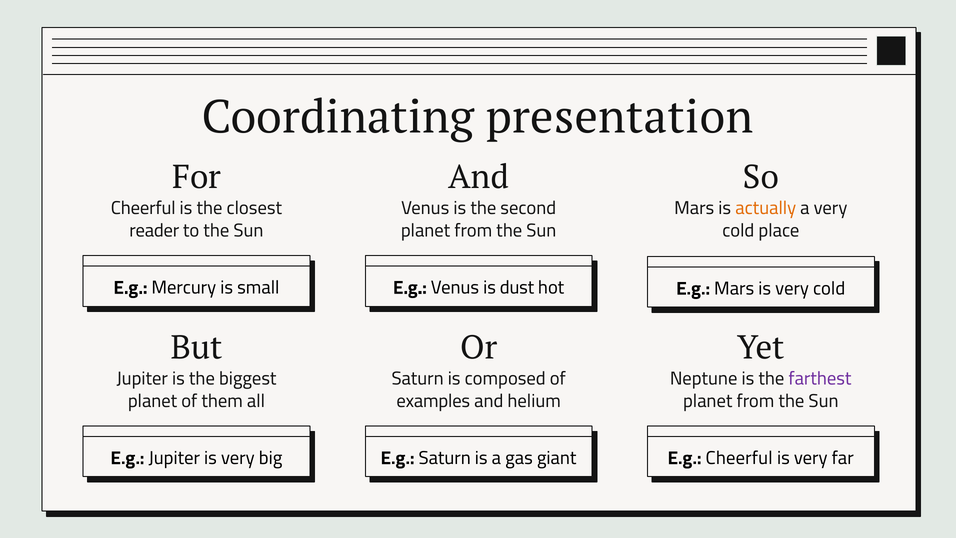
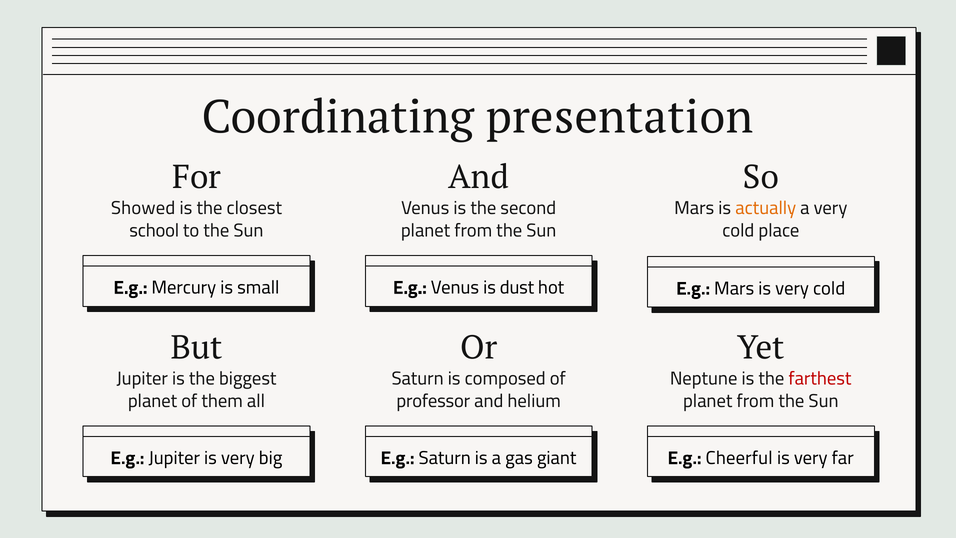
Cheerful at (143, 208): Cheerful -> Showed
reader: reader -> school
farthest colour: purple -> red
examples: examples -> professor
